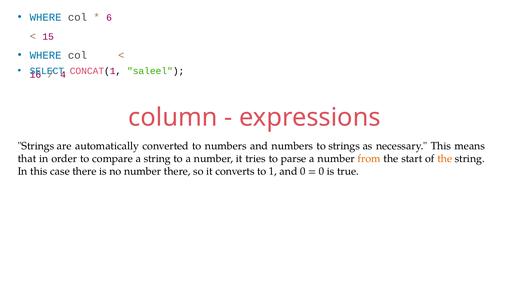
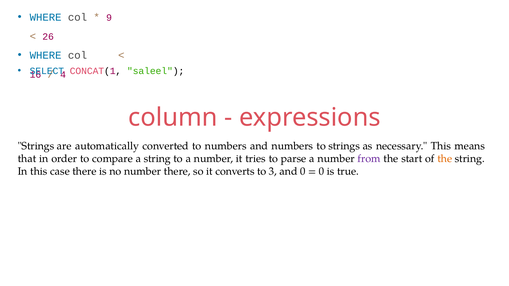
6: 6 -> 9
15: 15 -> 26
from colour: orange -> purple
1: 1 -> 3
